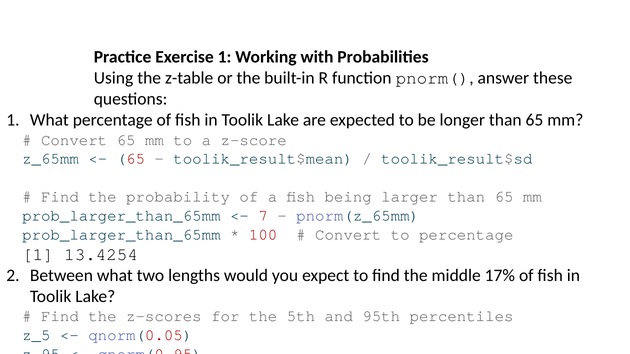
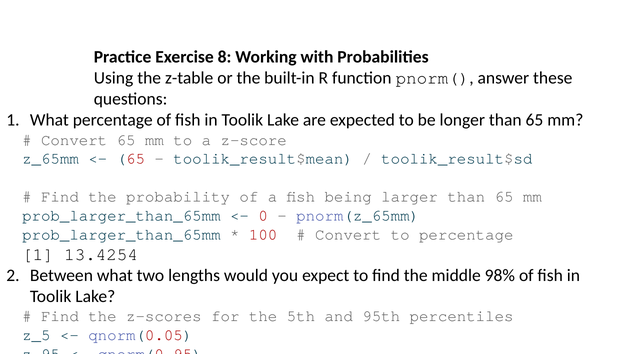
Exercise 1: 1 -> 8
7: 7 -> 0
17%: 17% -> 98%
